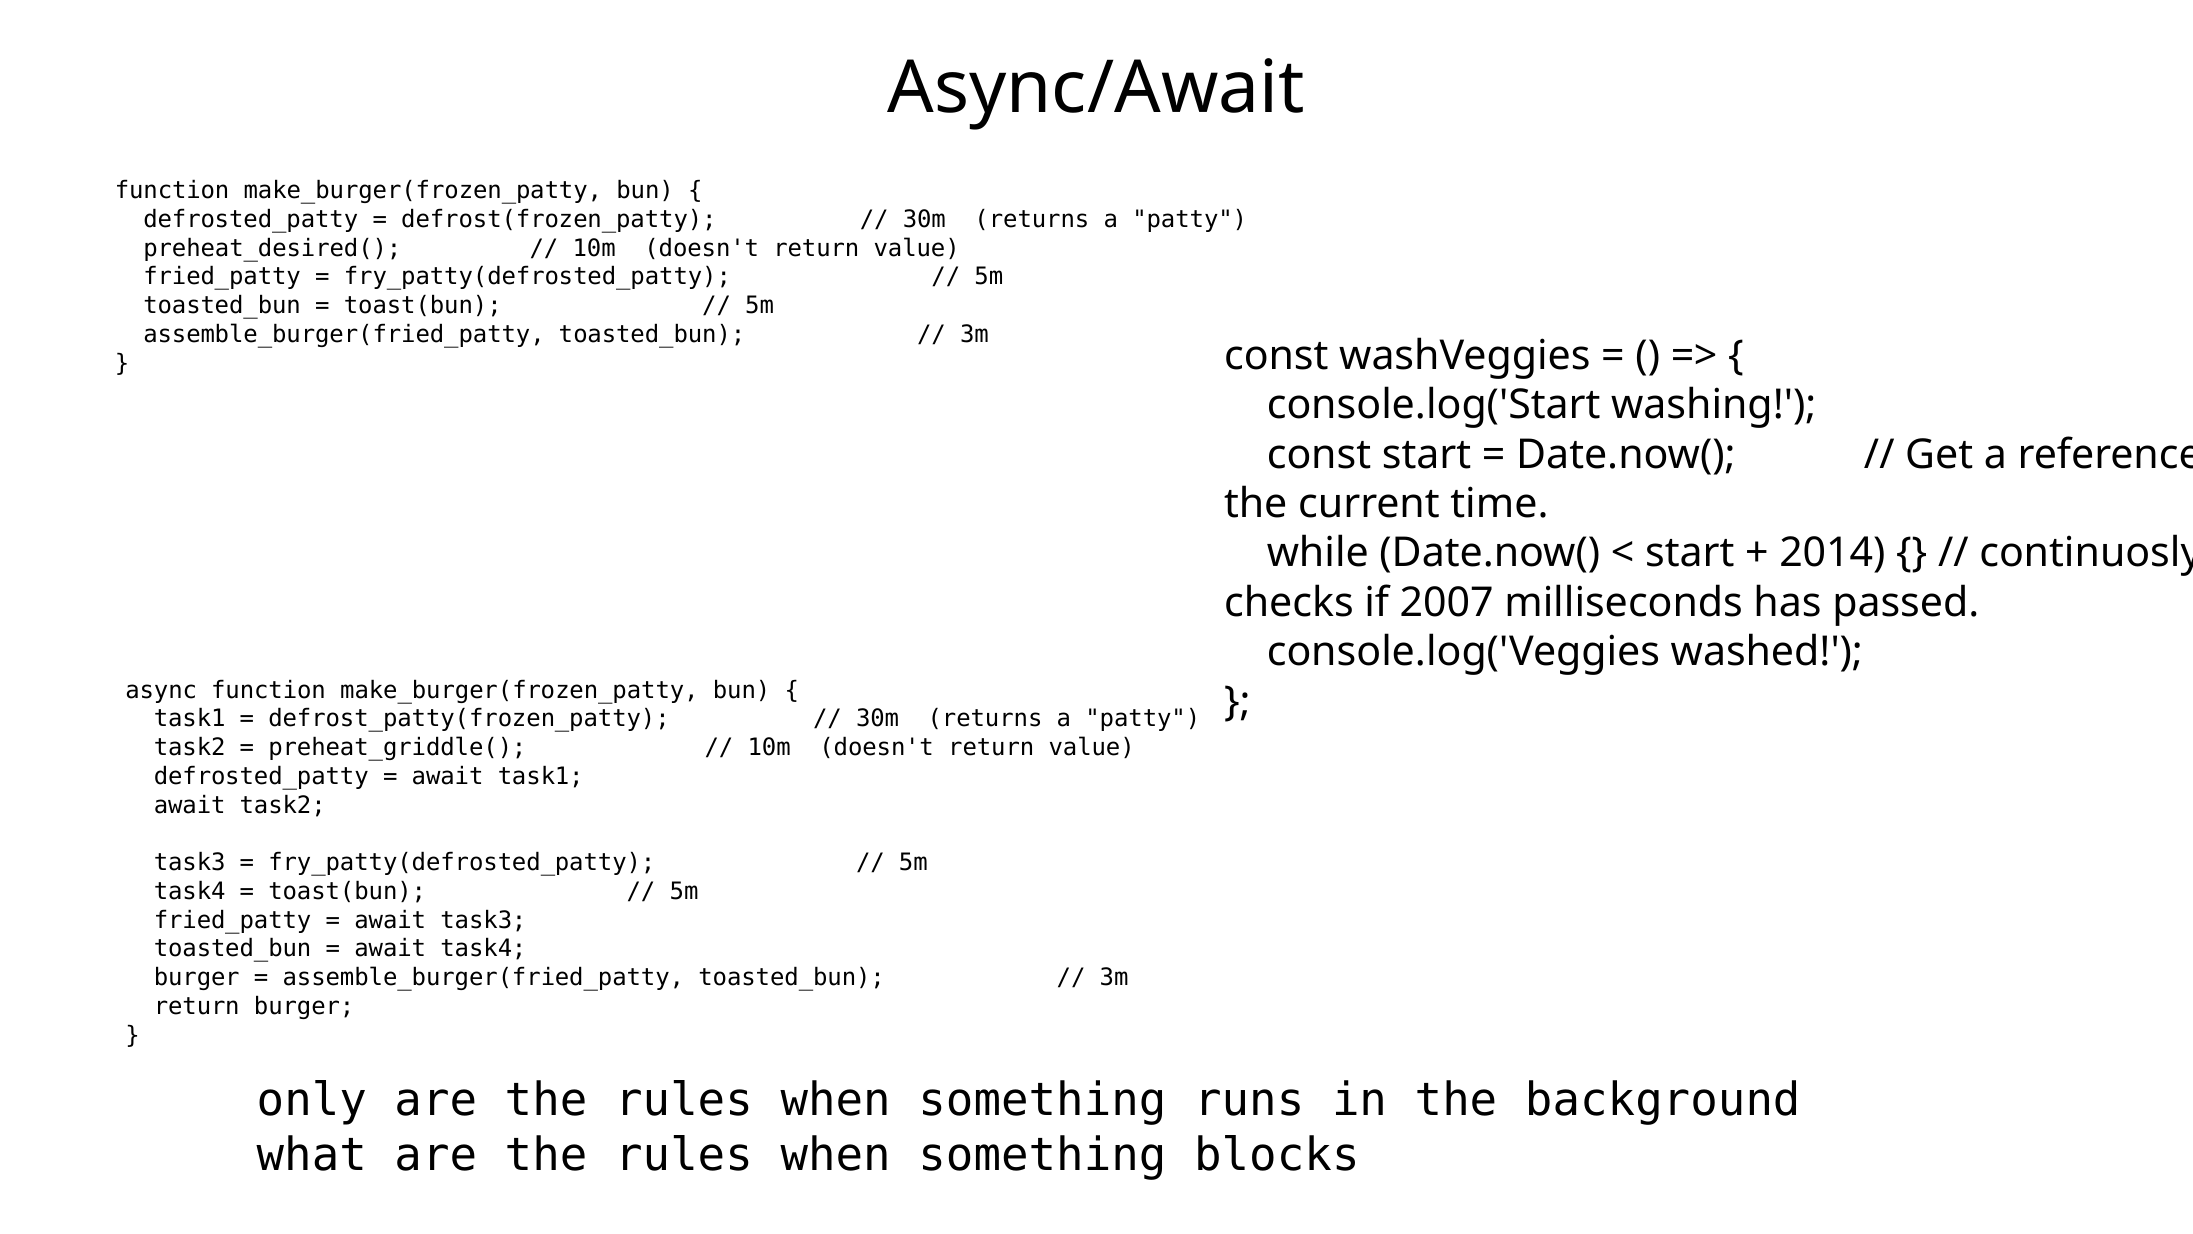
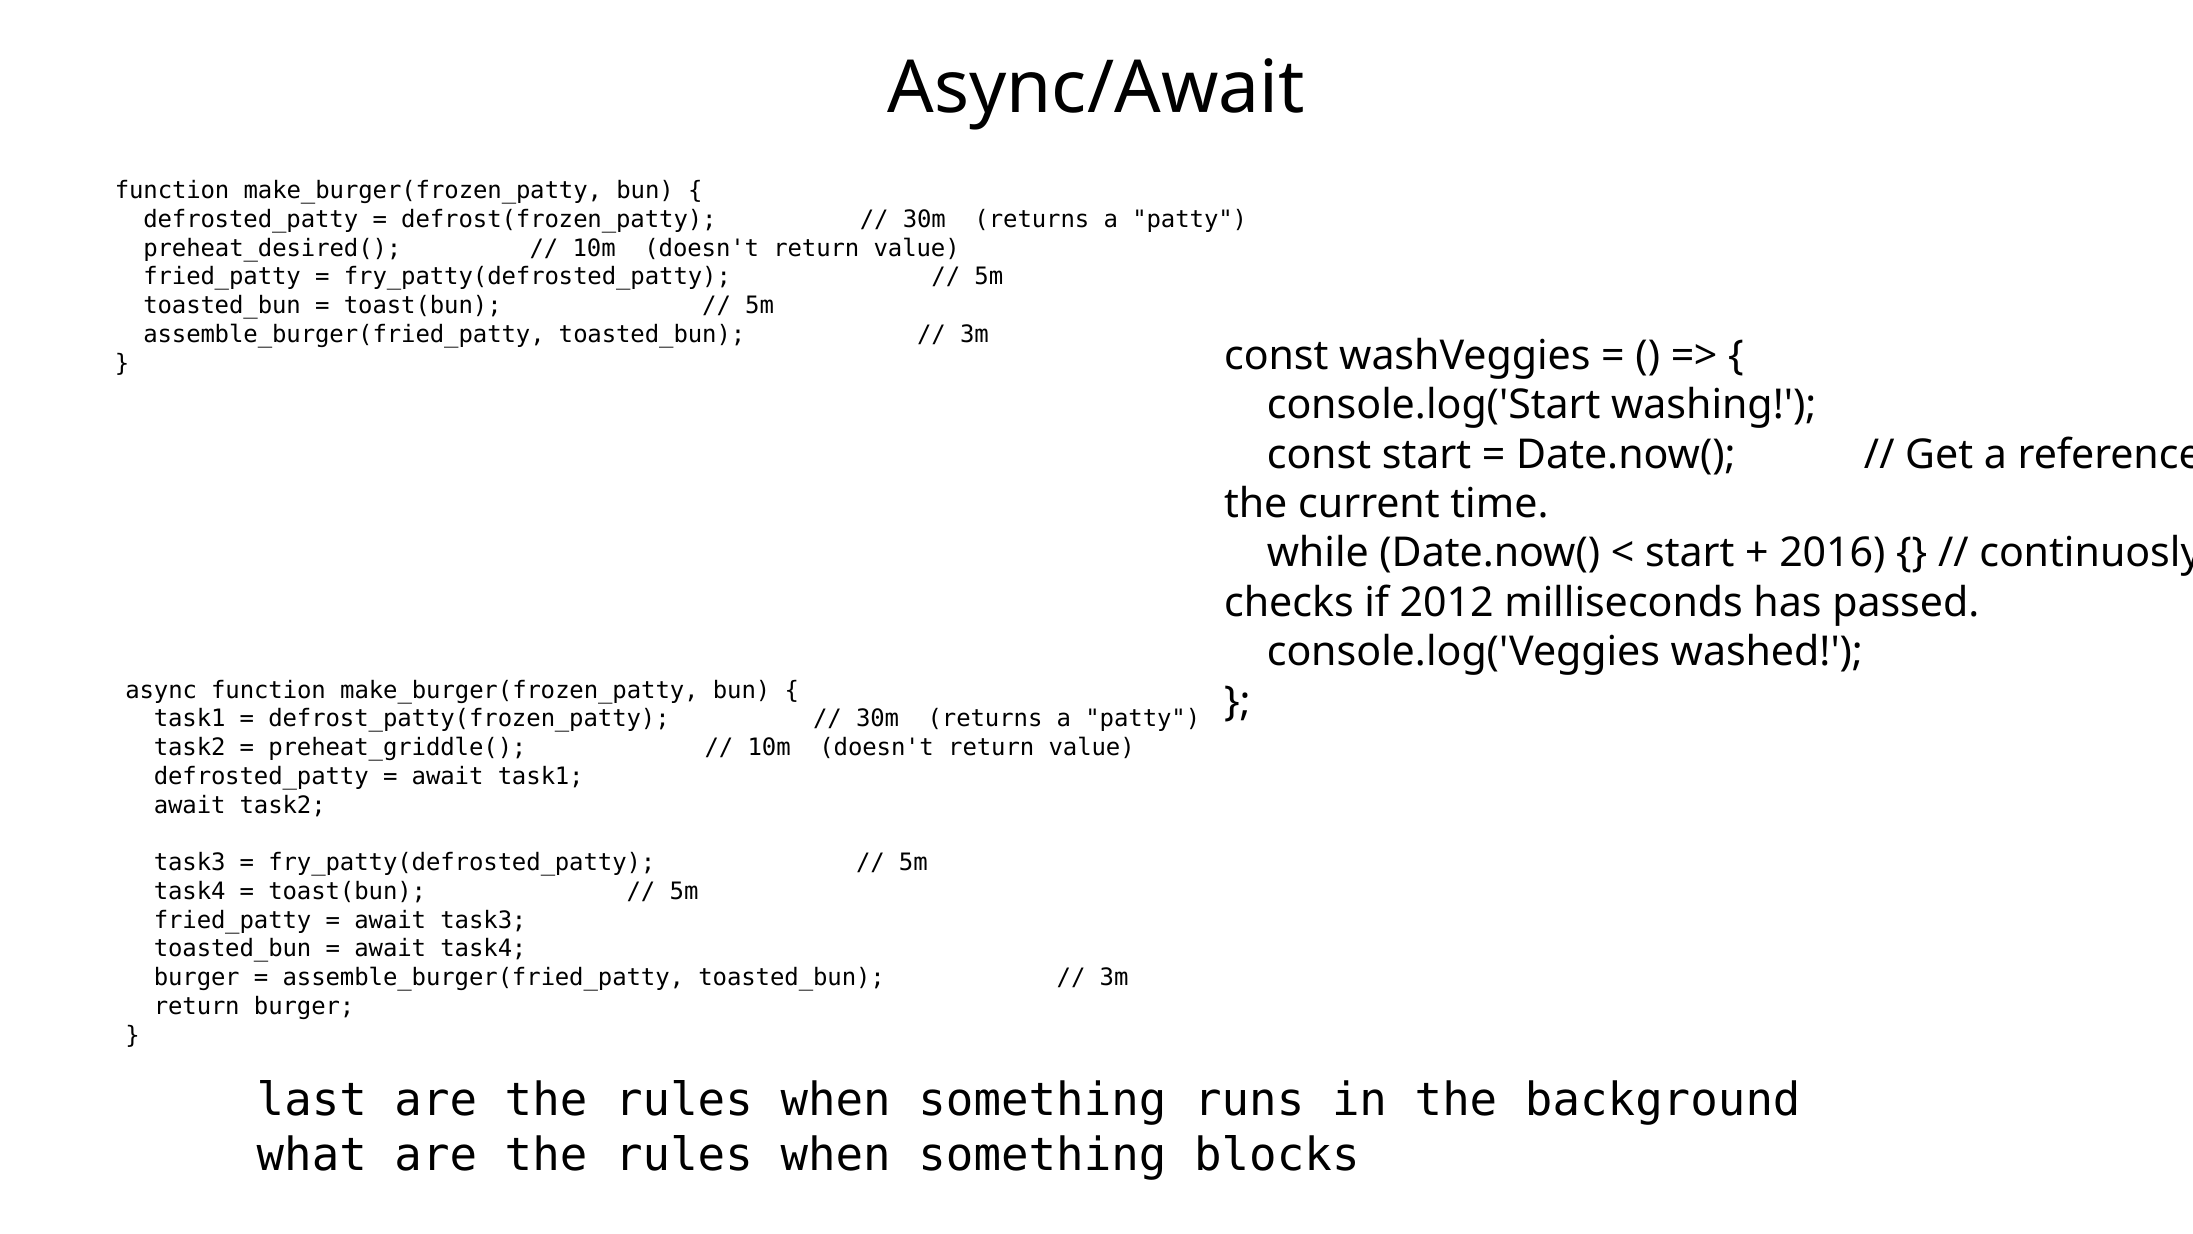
2014: 2014 -> 2016
2007: 2007 -> 2012
only: only -> last
